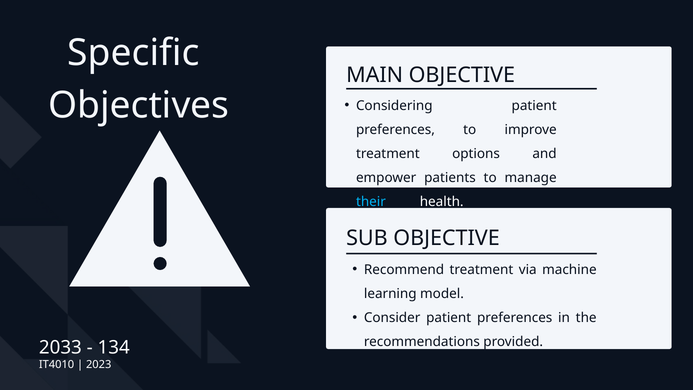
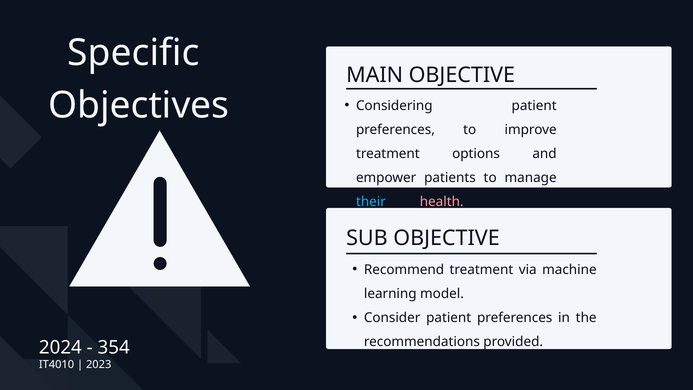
health colour: white -> pink
2033: 2033 -> 2024
134: 134 -> 354
